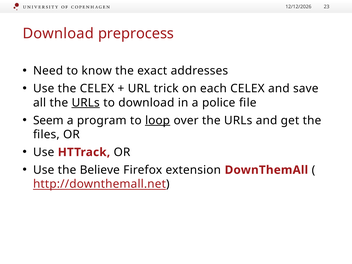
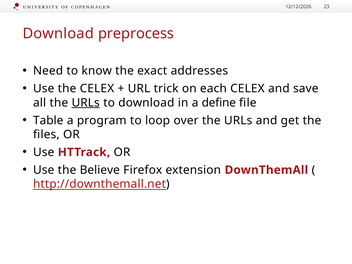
police: police -> define
Seem: Seem -> Table
loop underline: present -> none
